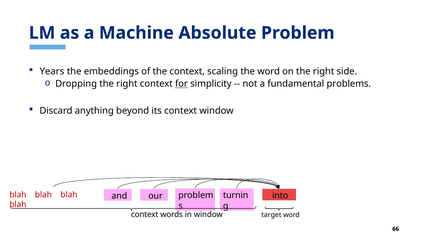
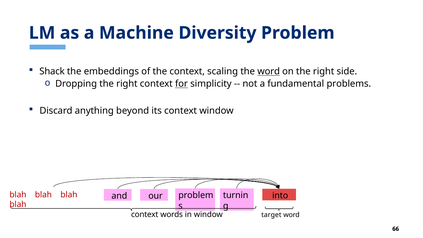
Absolute: Absolute -> Diversity
Years: Years -> Shack
word at (269, 71) underline: none -> present
